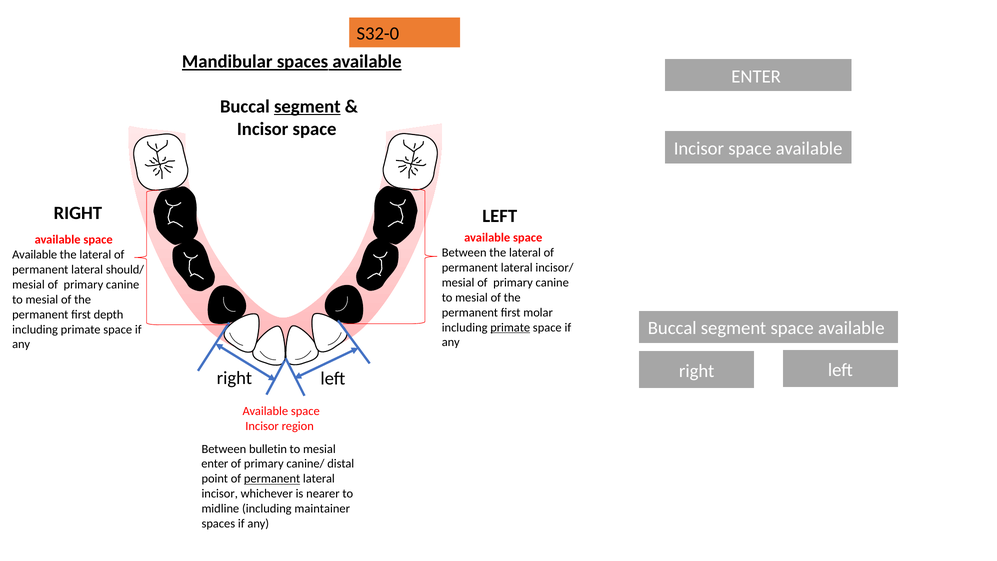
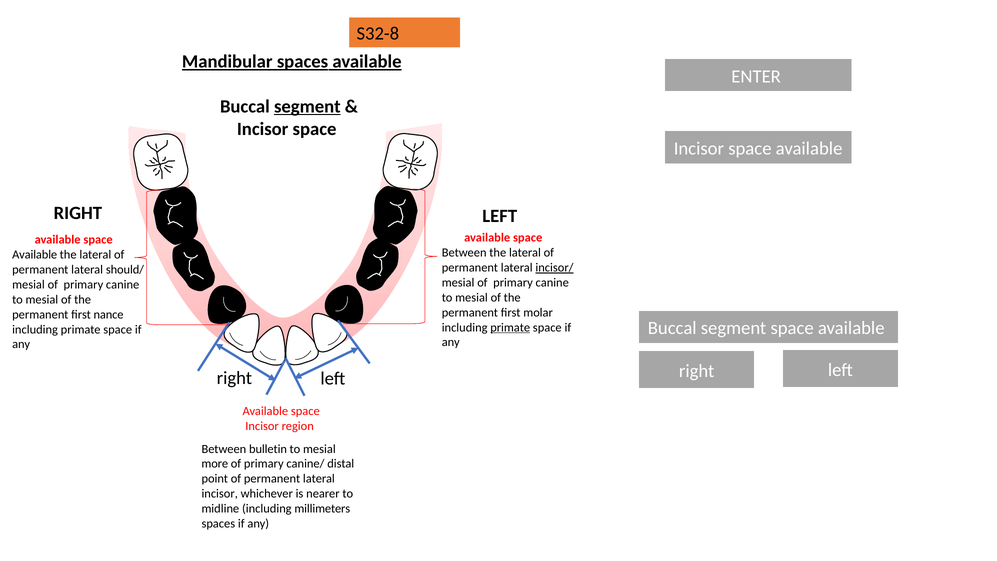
S32-0: S32-0 -> S32-8
incisor/ underline: none -> present
depth: depth -> nance
enter at (215, 464): enter -> more
permanent at (272, 479) underline: present -> none
maintainer: maintainer -> millimeters
